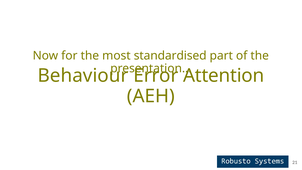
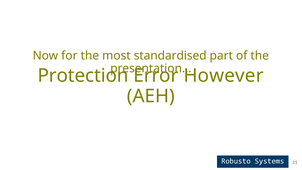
Behaviour: Behaviour -> Protection
Attention: Attention -> However
